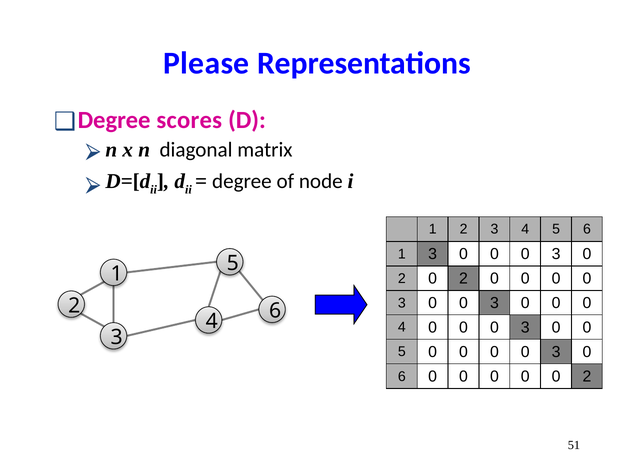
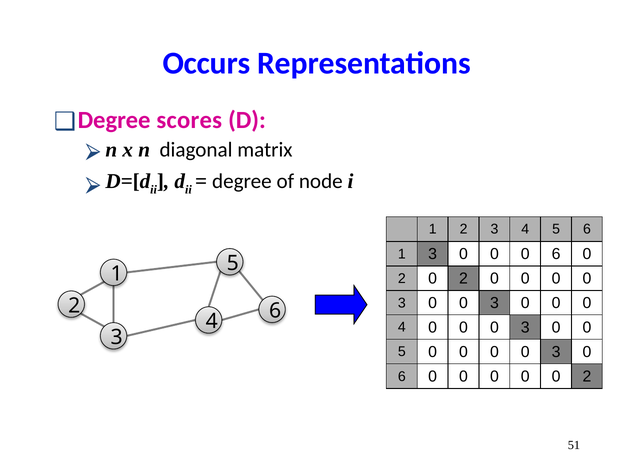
Please: Please -> Occurs
3 at (556, 254): 3 -> 6
